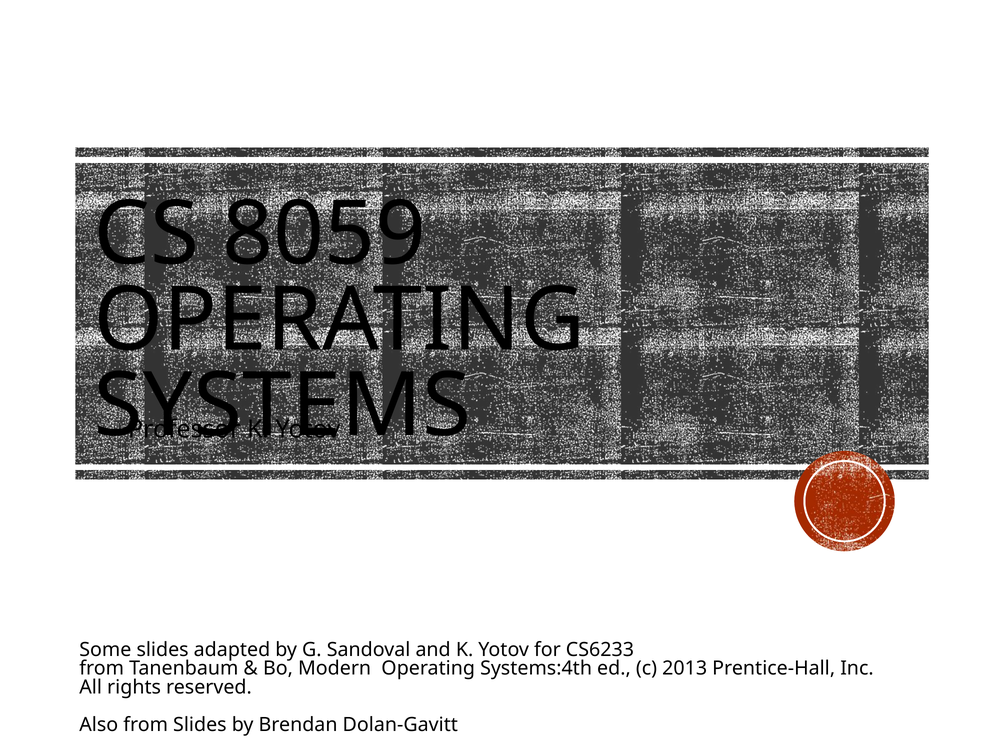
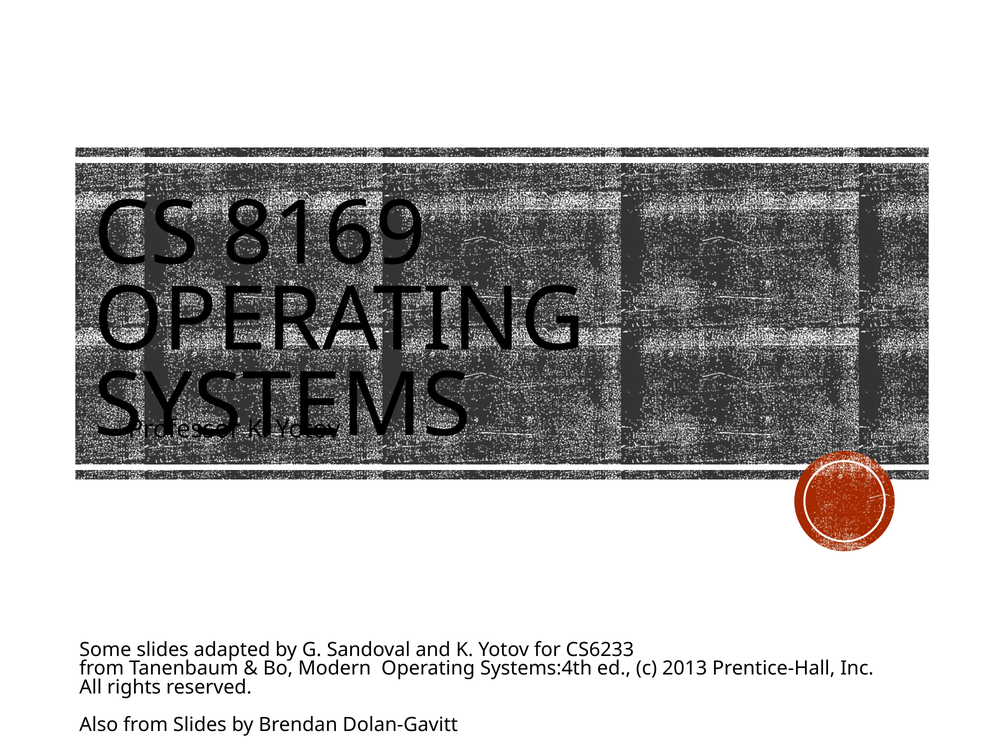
8059: 8059 -> 8169
